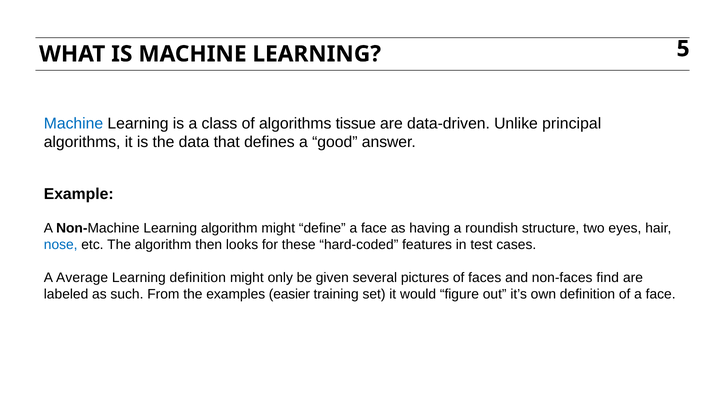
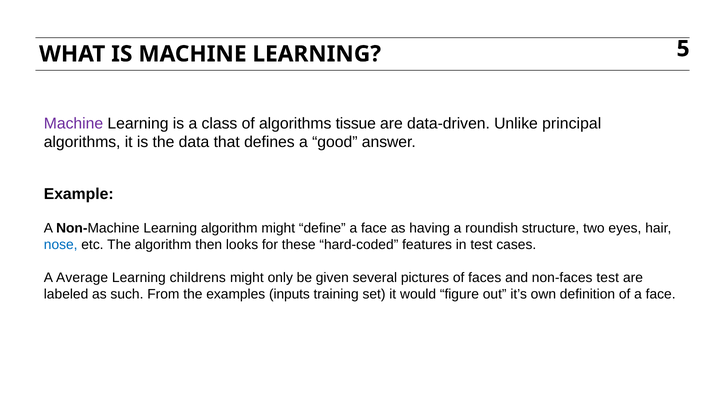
Machine at (73, 123) colour: blue -> purple
Learning definition: definition -> childrens
non-faces find: find -> test
easier: easier -> inputs
